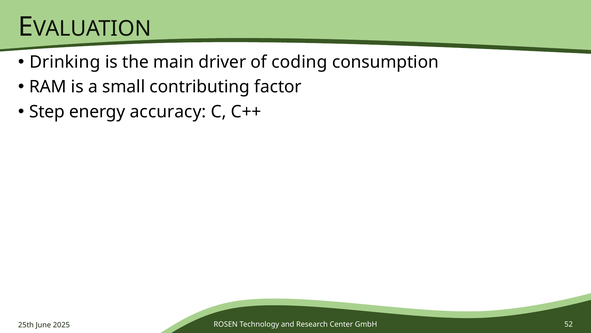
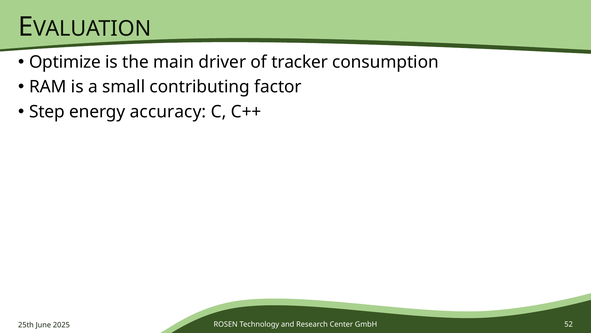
Drinking: Drinking -> Optimize
coding: coding -> tracker
